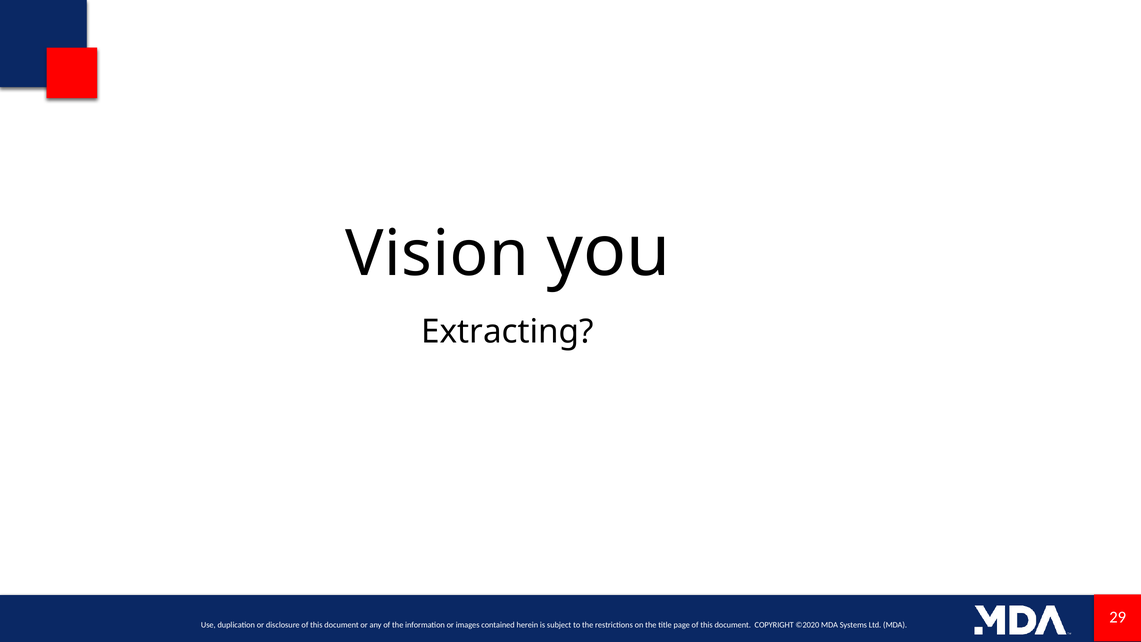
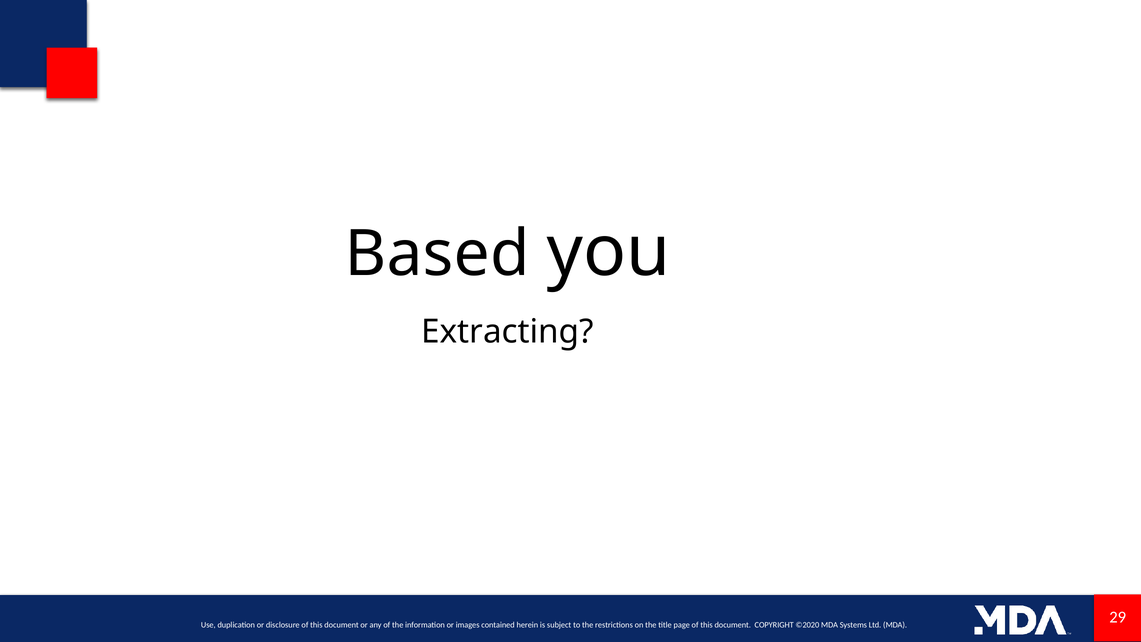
Vision: Vision -> Based
